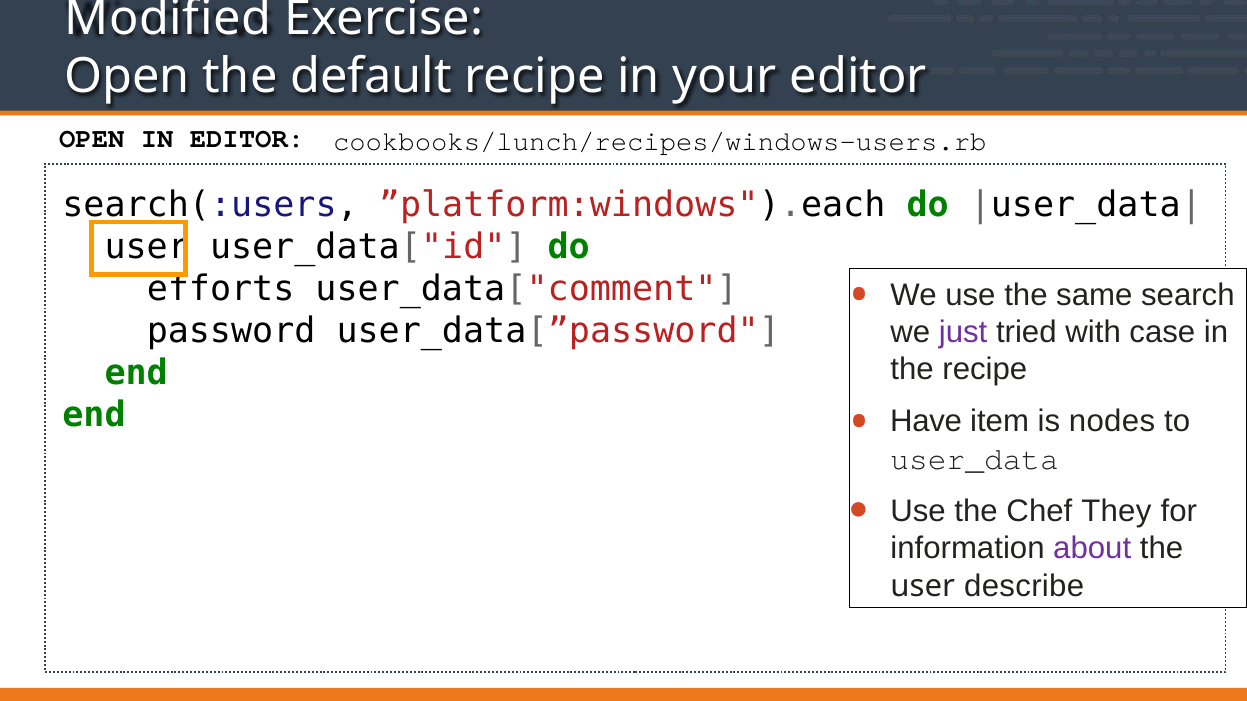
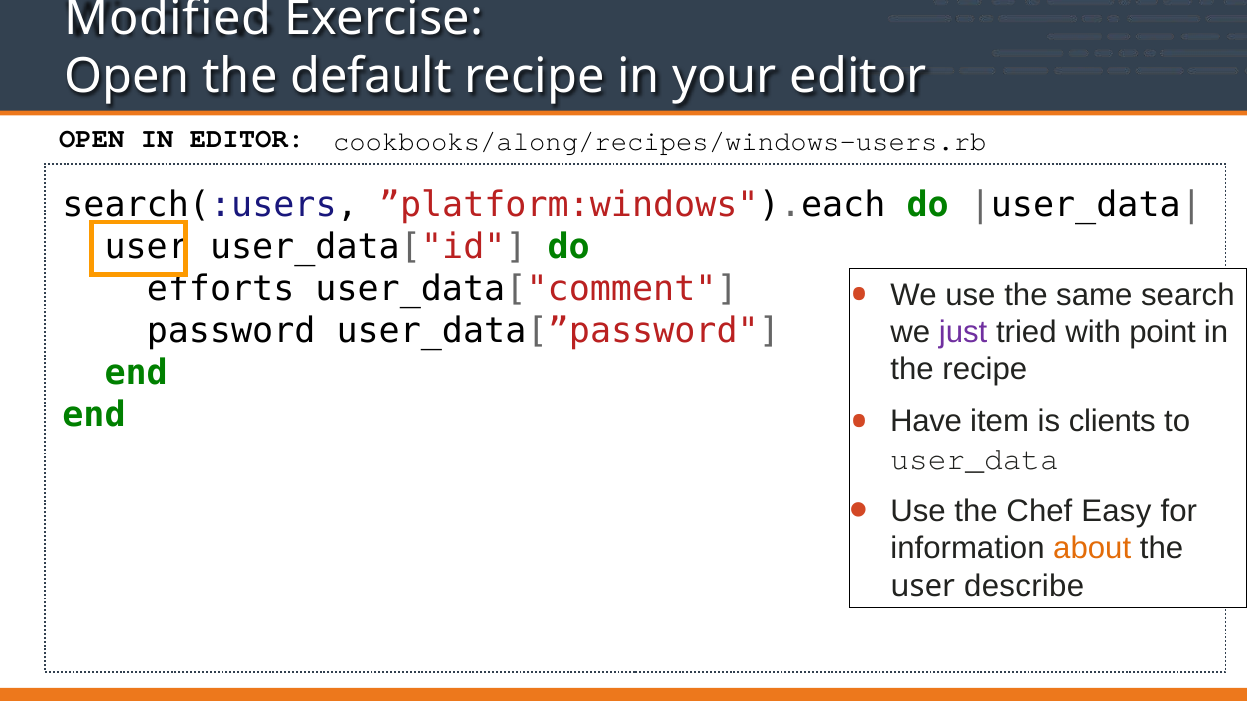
cookbooks/lunch/recipes/windows-users.rb: cookbooks/lunch/recipes/windows-users.rb -> cookbooks/along/recipes/windows-users.rb
case: case -> point
nodes: nodes -> clients
They: They -> Easy
about colour: purple -> orange
